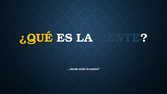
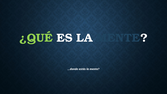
¿QUÉ colour: yellow -> light green
